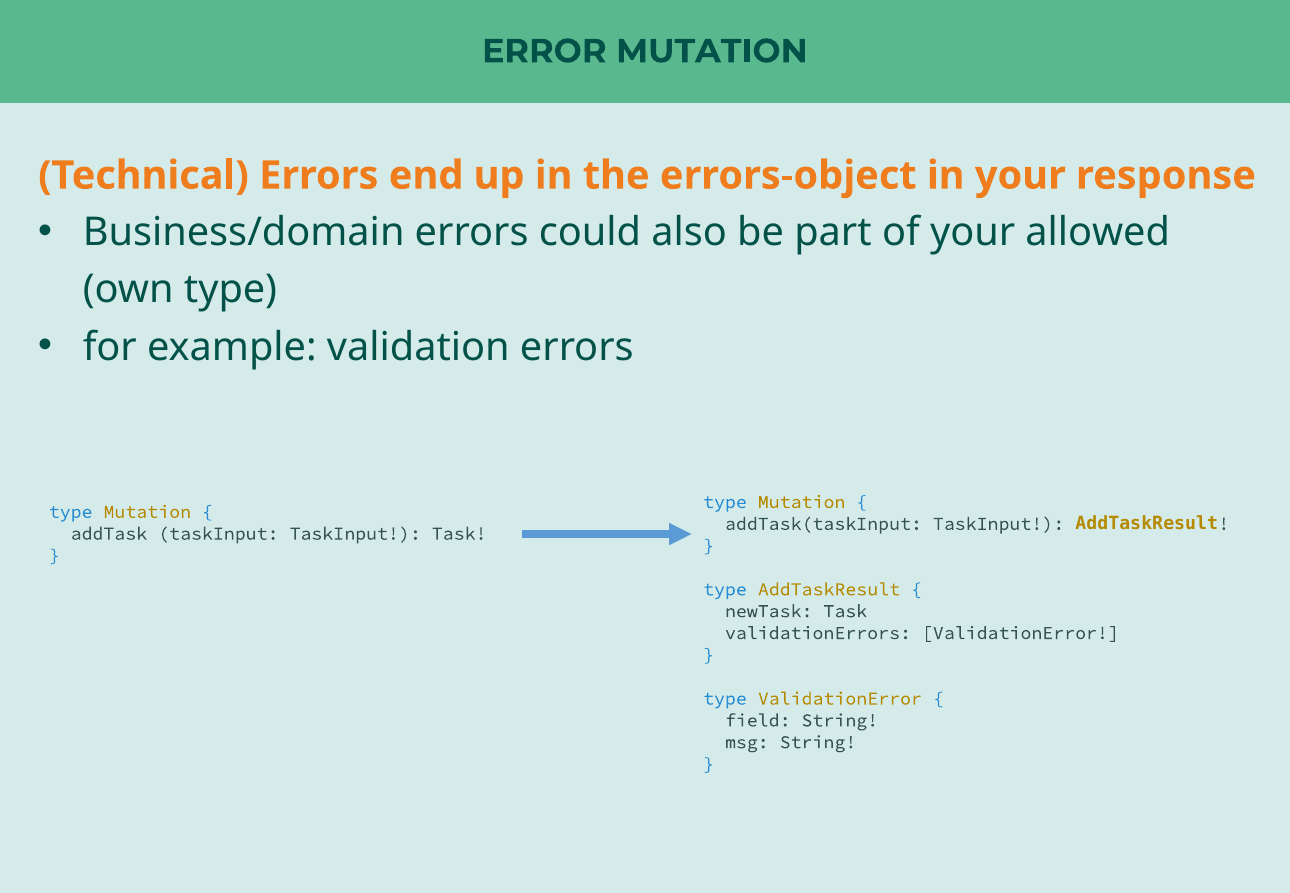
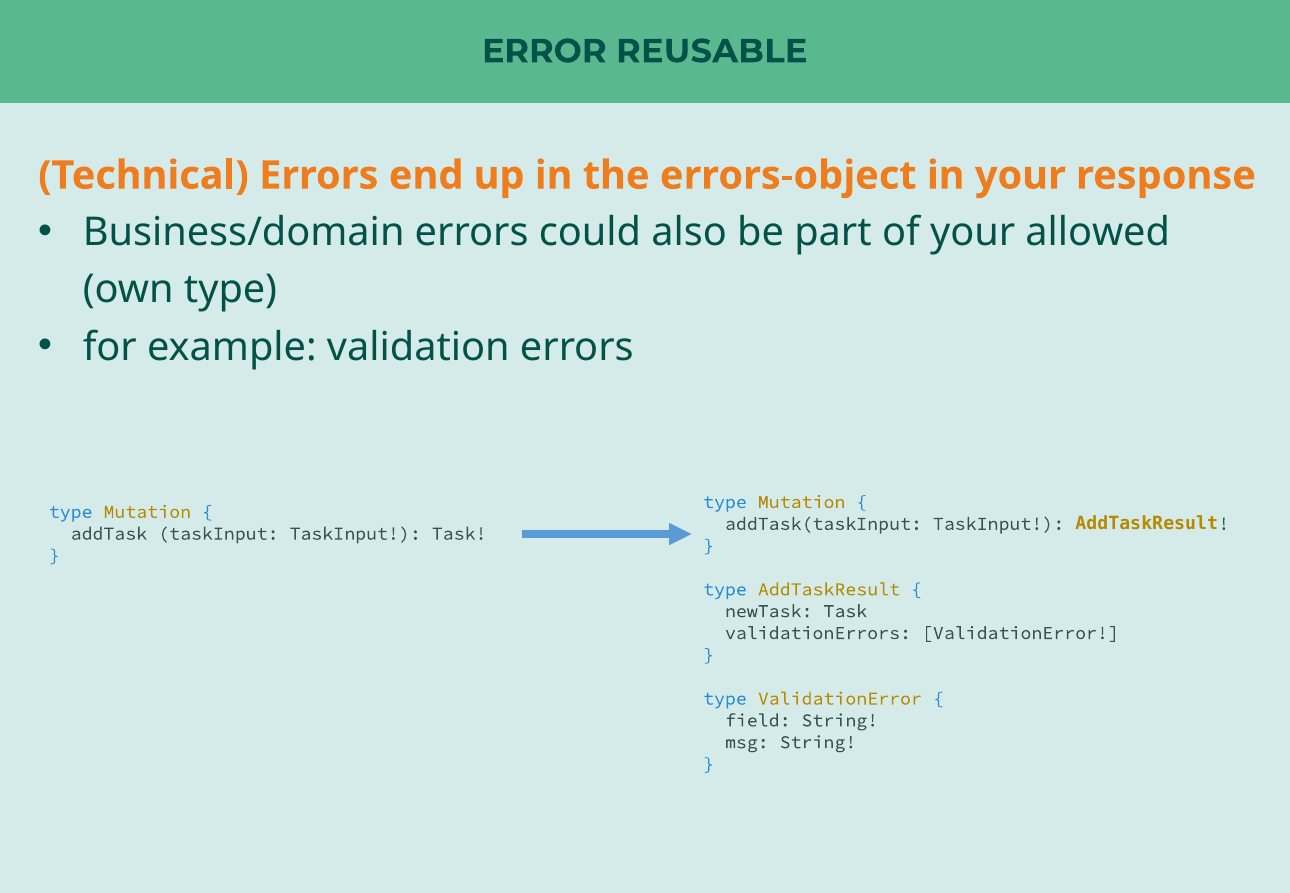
ERROR MUTATION: MUTATION -> REUSABLE
